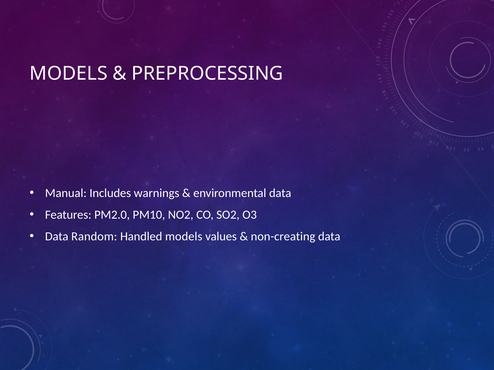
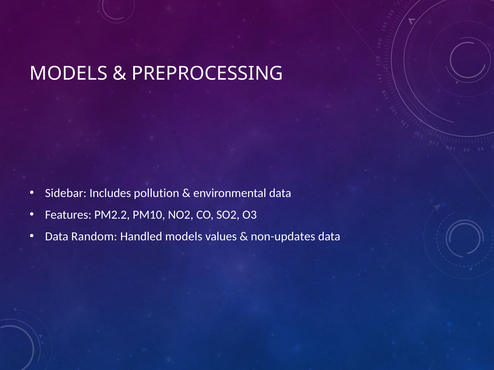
Manual: Manual -> Sidebar
warnings: warnings -> pollution
PM2.0: PM2.0 -> PM2.2
non-creating: non-creating -> non-updates
